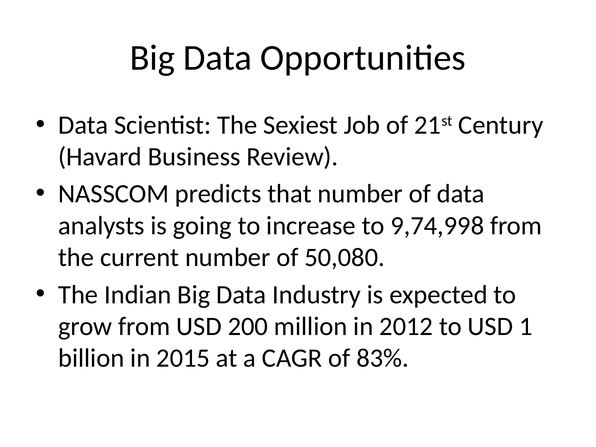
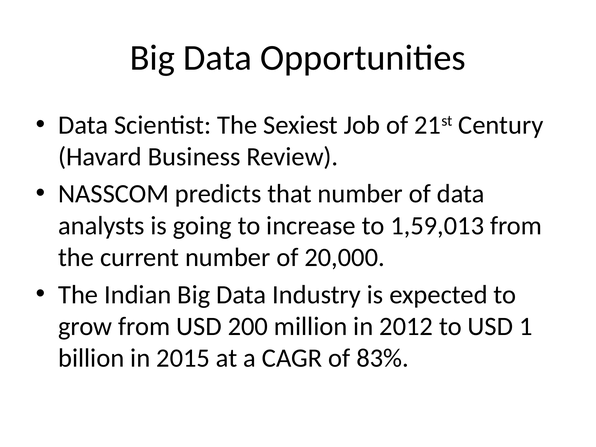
9,74,998: 9,74,998 -> 1,59,013
50,080: 50,080 -> 20,000
